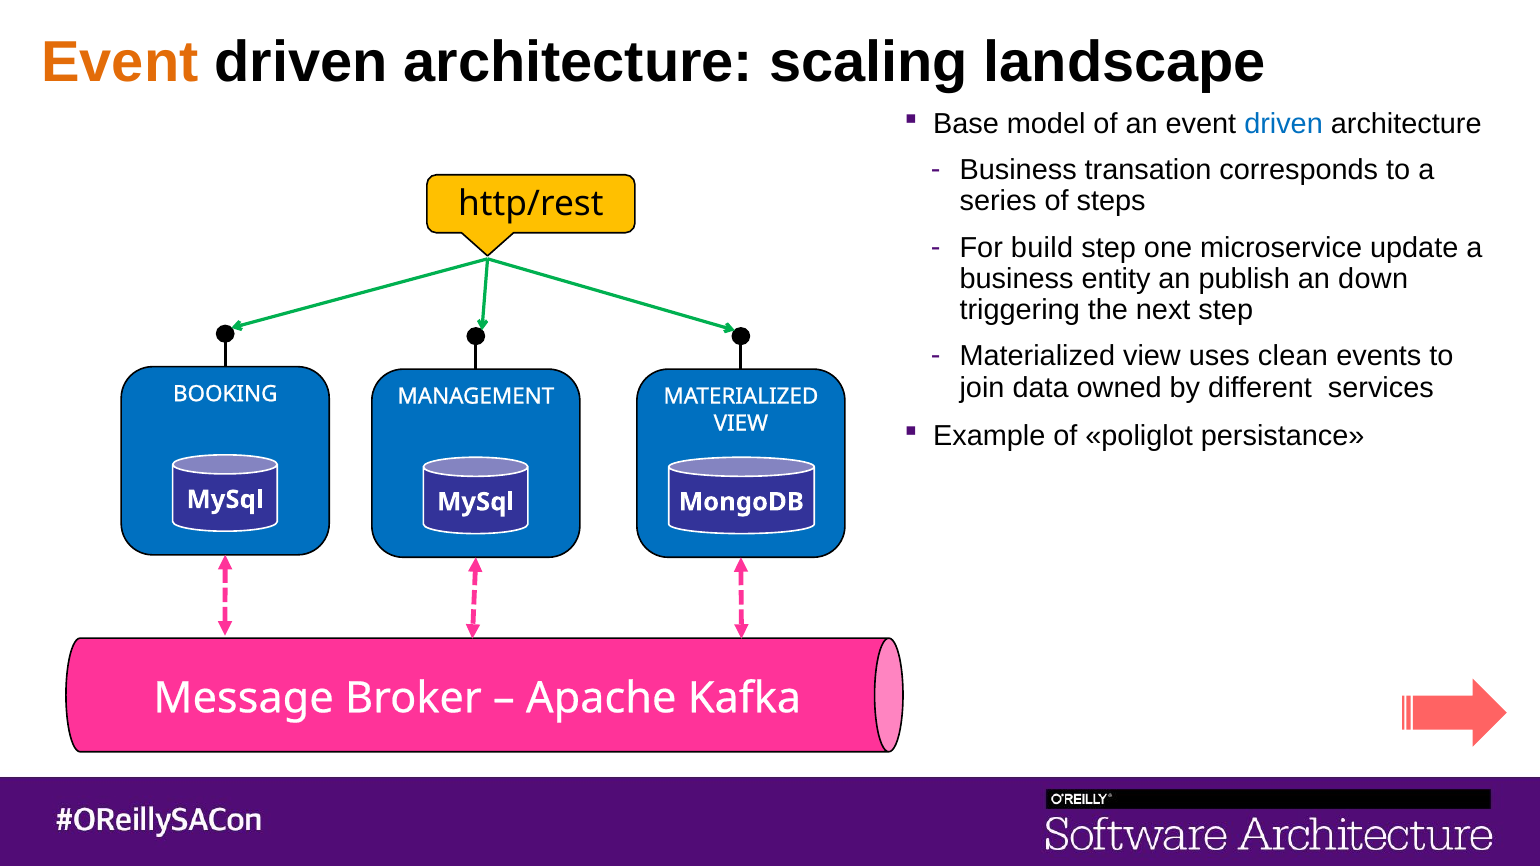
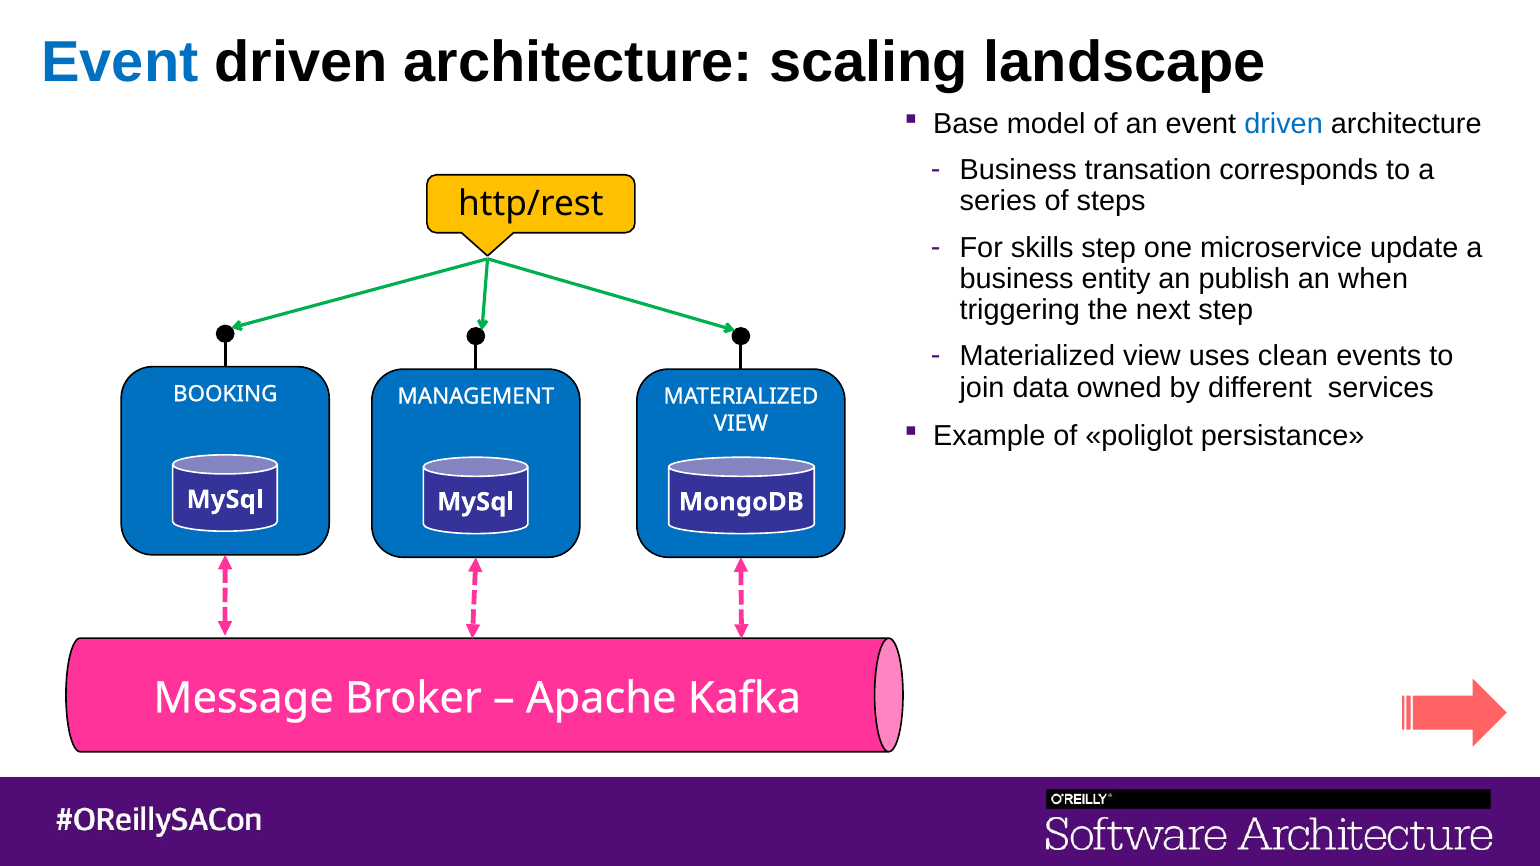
Event at (120, 62) colour: orange -> blue
build: build -> skills
down: down -> when
